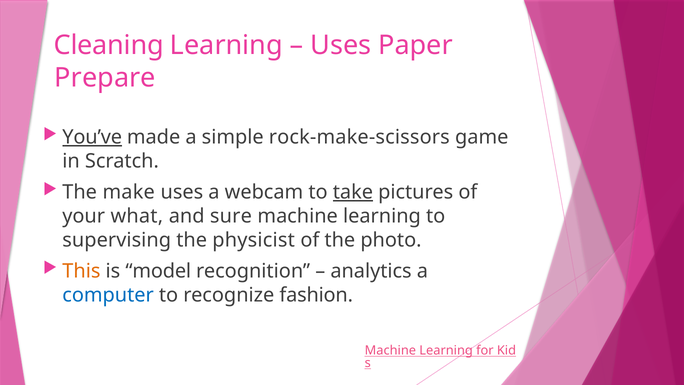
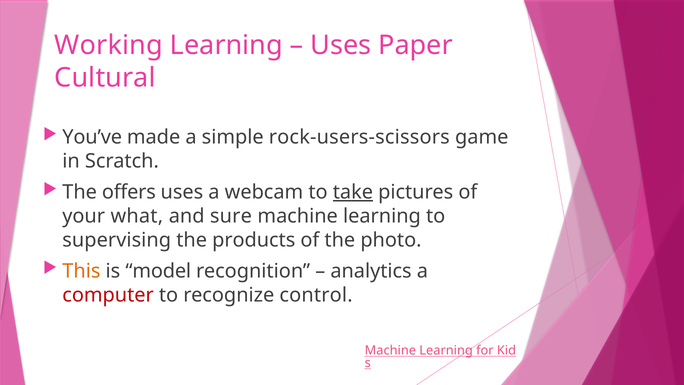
Cleaning: Cleaning -> Working
Prepare: Prepare -> Cultural
You’ve underline: present -> none
rock-make-scissors: rock-make-scissors -> rock-users-scissors
make: make -> offers
physicist: physicist -> products
computer colour: blue -> red
fashion: fashion -> control
